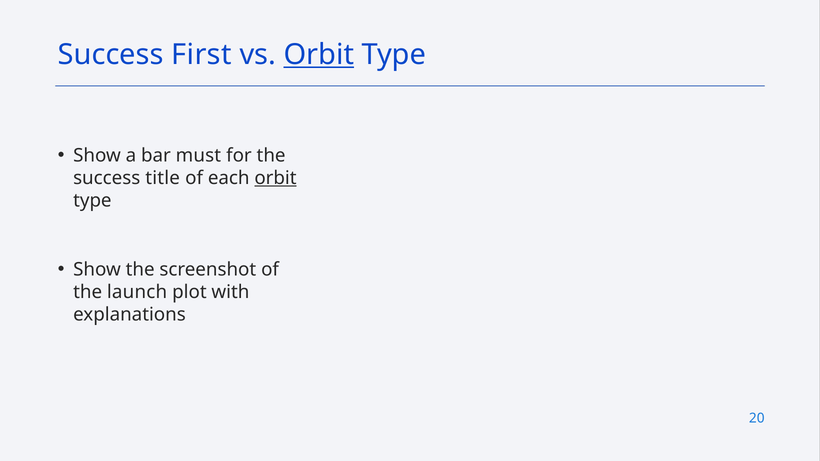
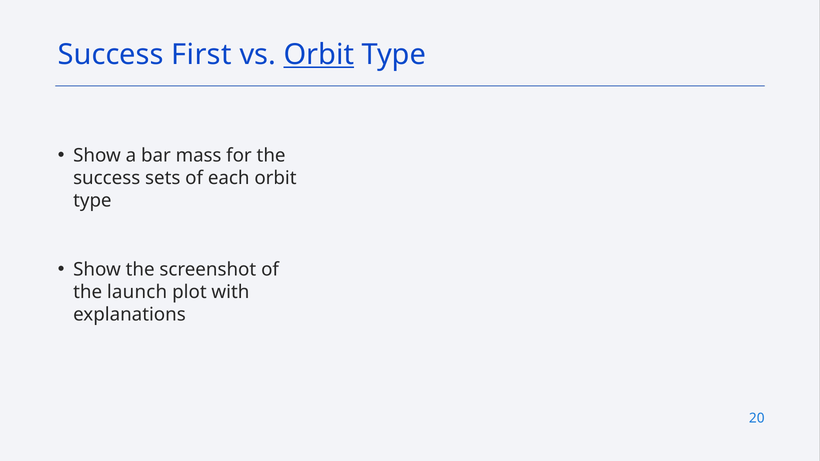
must: must -> mass
title: title -> sets
orbit at (275, 178) underline: present -> none
